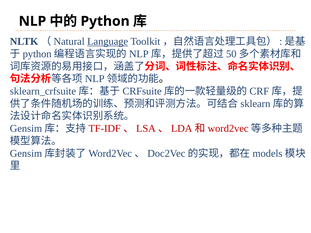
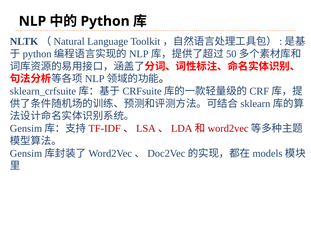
Language underline: present -> none
